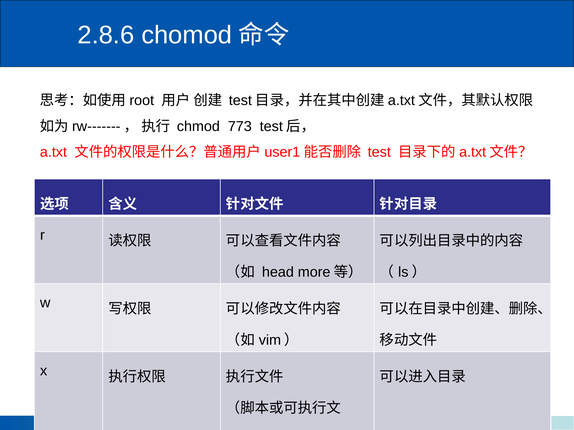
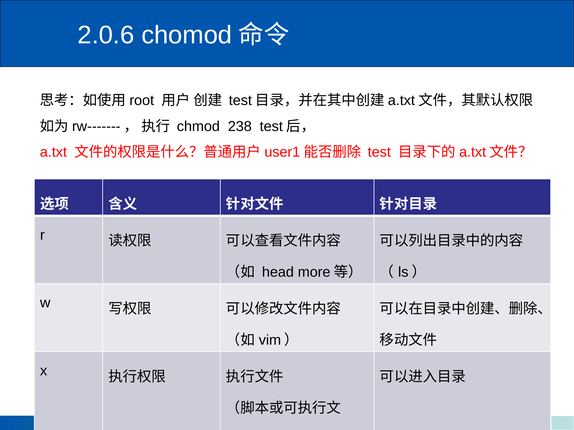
2.8.6: 2.8.6 -> 2.0.6
773: 773 -> 238
